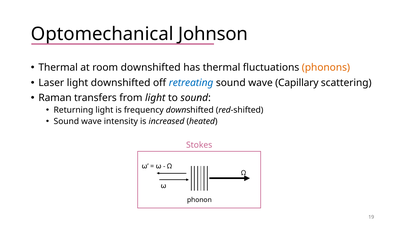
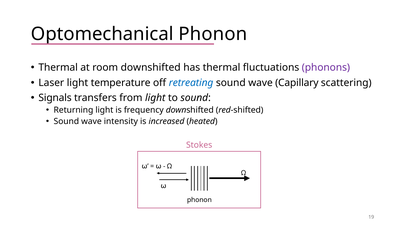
Johnson at (213, 34): Johnson -> Phonon
phonons colour: orange -> purple
light downshifted: downshifted -> temperature
Raman: Raman -> Signals
